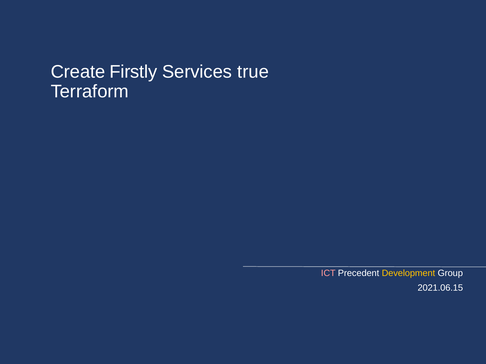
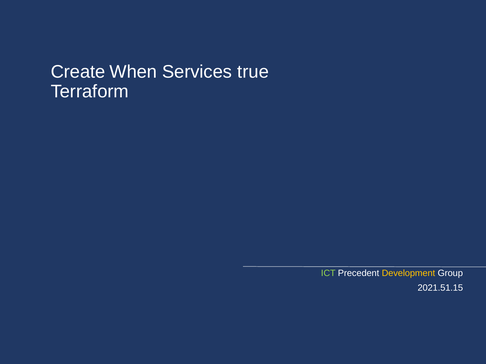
Firstly: Firstly -> When
ICT colour: pink -> light green
2021.06.15: 2021.06.15 -> 2021.51.15
